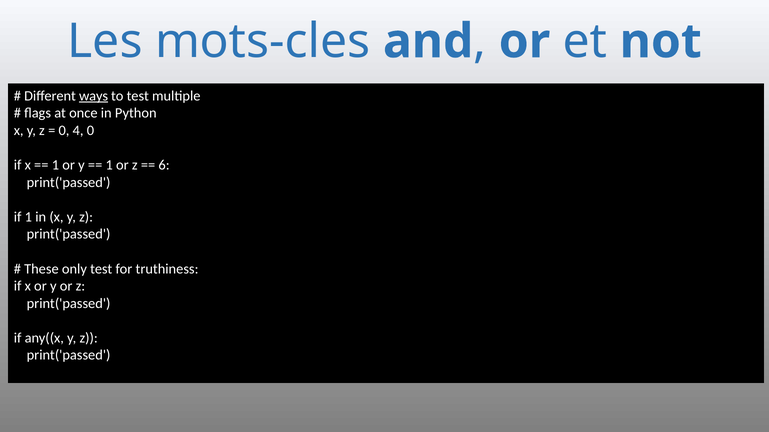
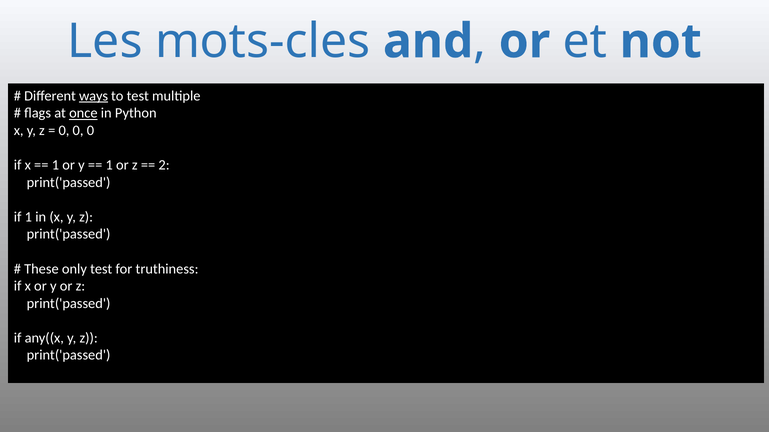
once underline: none -> present
4 at (78, 131): 4 -> 0
6: 6 -> 2
